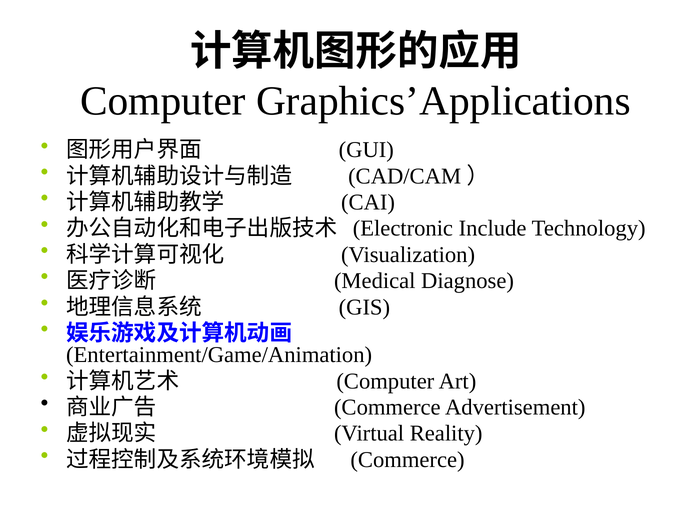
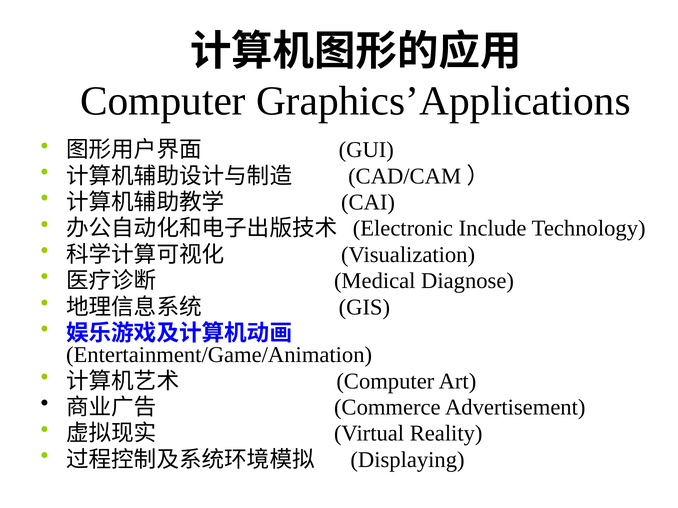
Commerce at (408, 460): Commerce -> Displaying
